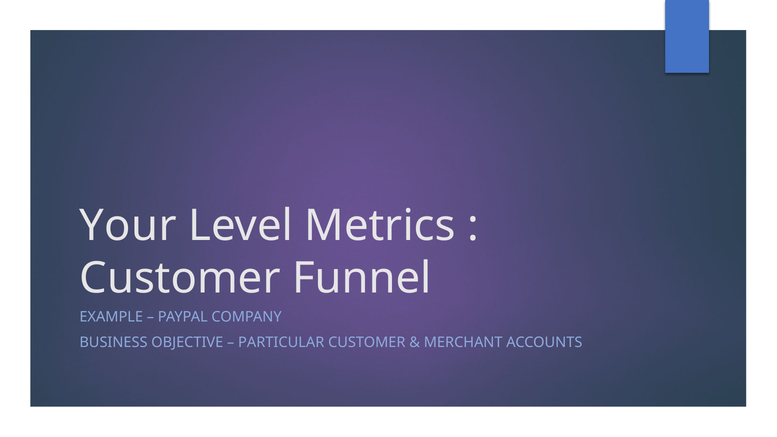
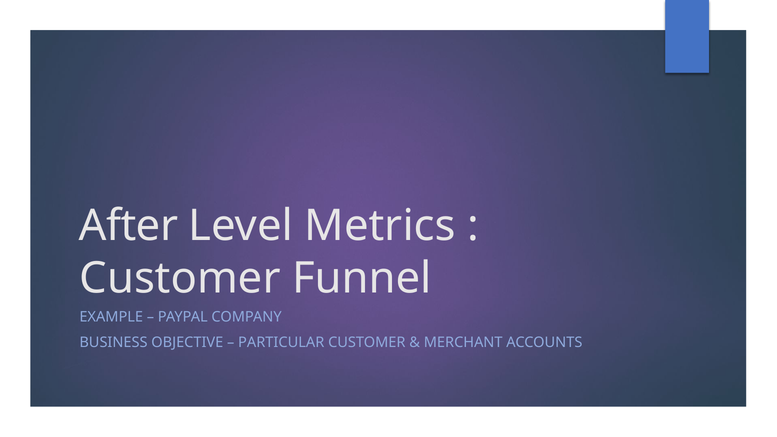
Your: Your -> After
